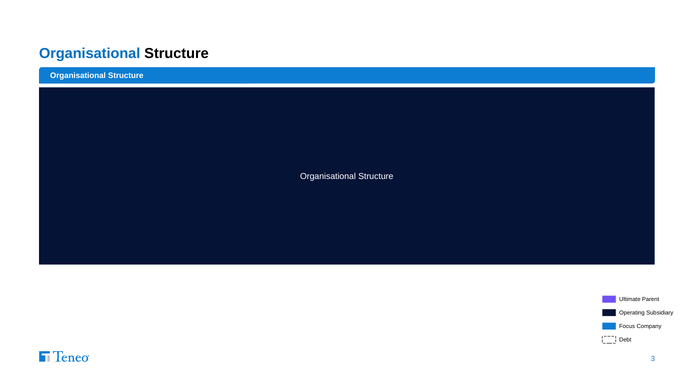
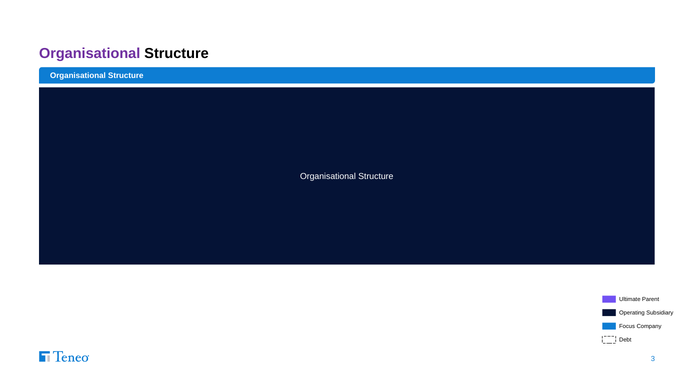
Organisational at (90, 54) colour: blue -> purple
